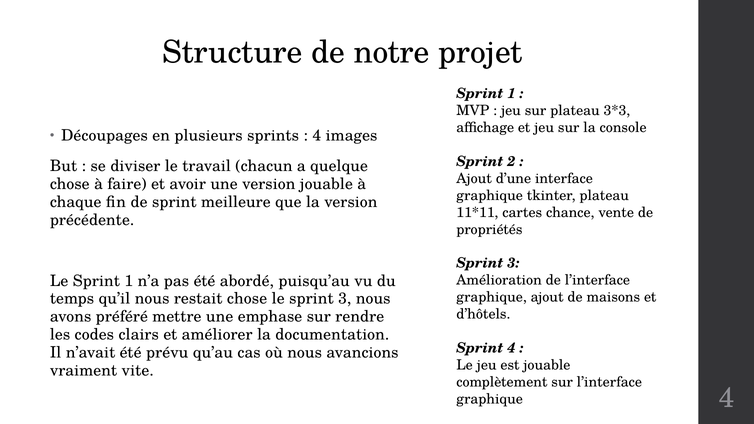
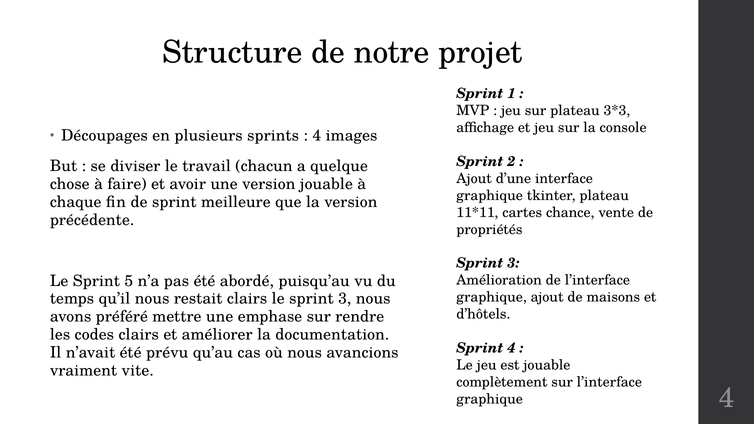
Le Sprint 1: 1 -> 5
restait chose: chose -> clairs
